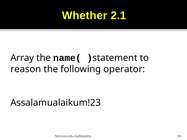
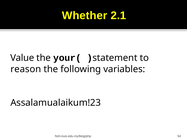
Array: Array -> Value
name(: name( -> your(
operator: operator -> variables
